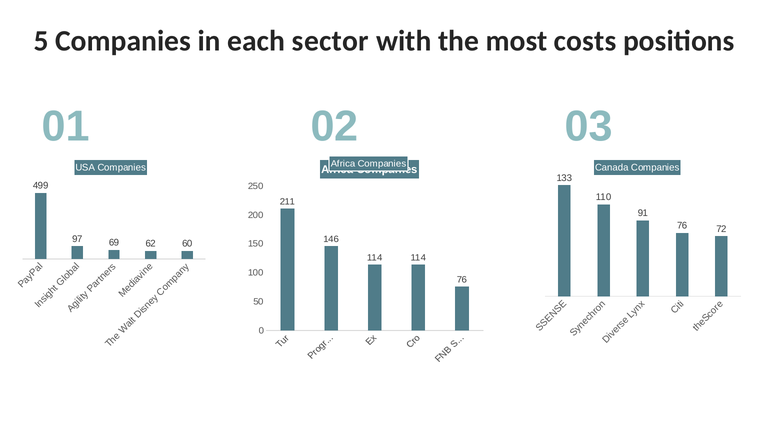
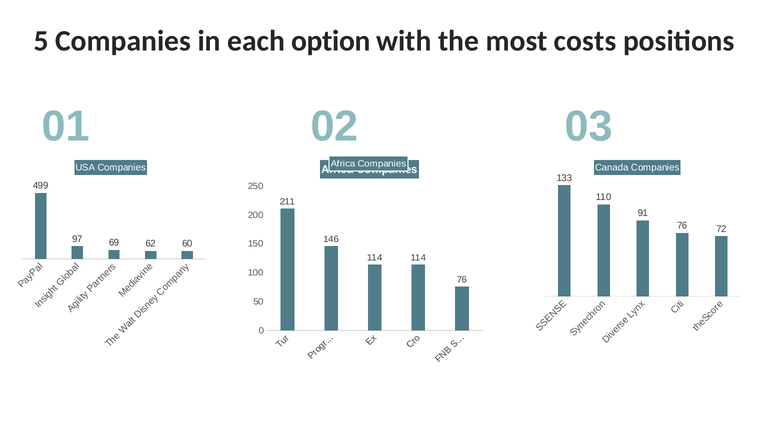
sector: sector -> option
